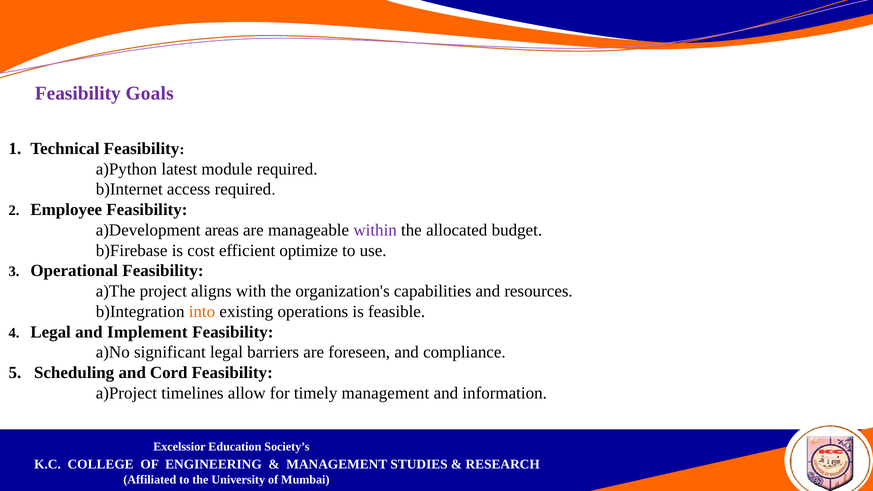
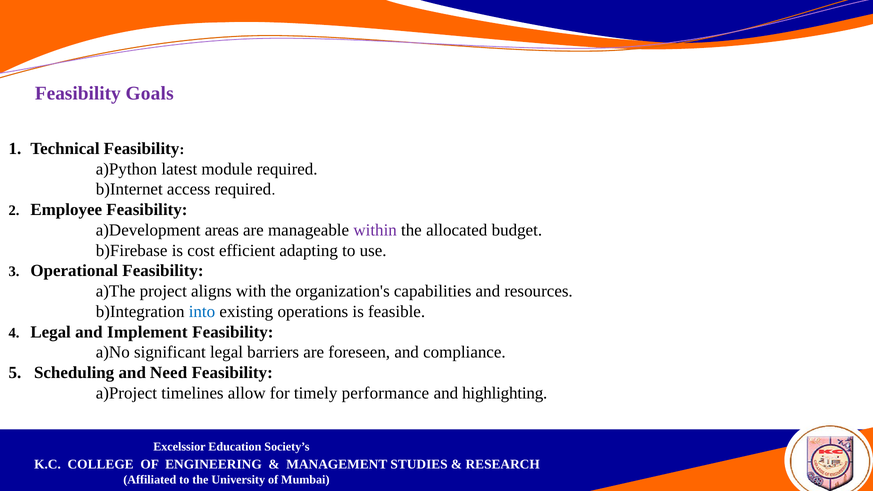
optimize: optimize -> adapting
into colour: orange -> blue
Cord: Cord -> Need
timely management: management -> performance
information: information -> highlighting
